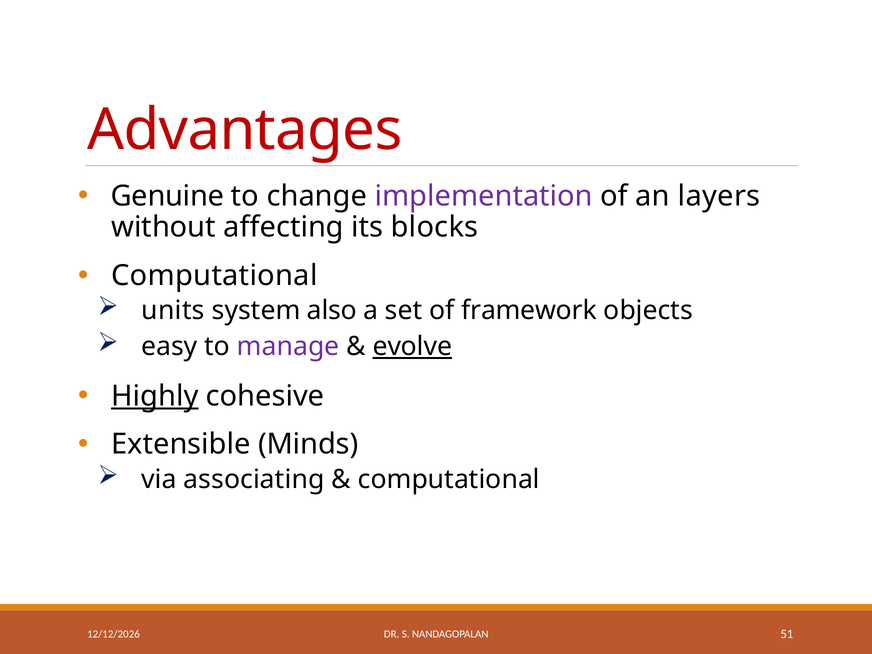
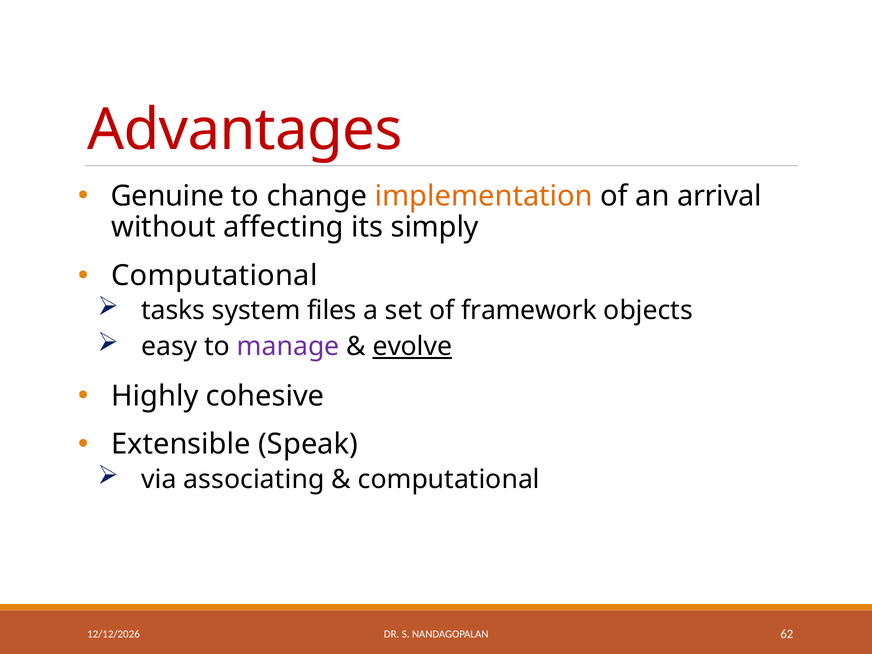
implementation colour: purple -> orange
layers: layers -> arrival
blocks: blocks -> simply
units: units -> tasks
also: also -> files
Highly underline: present -> none
Minds: Minds -> Speak
51: 51 -> 62
